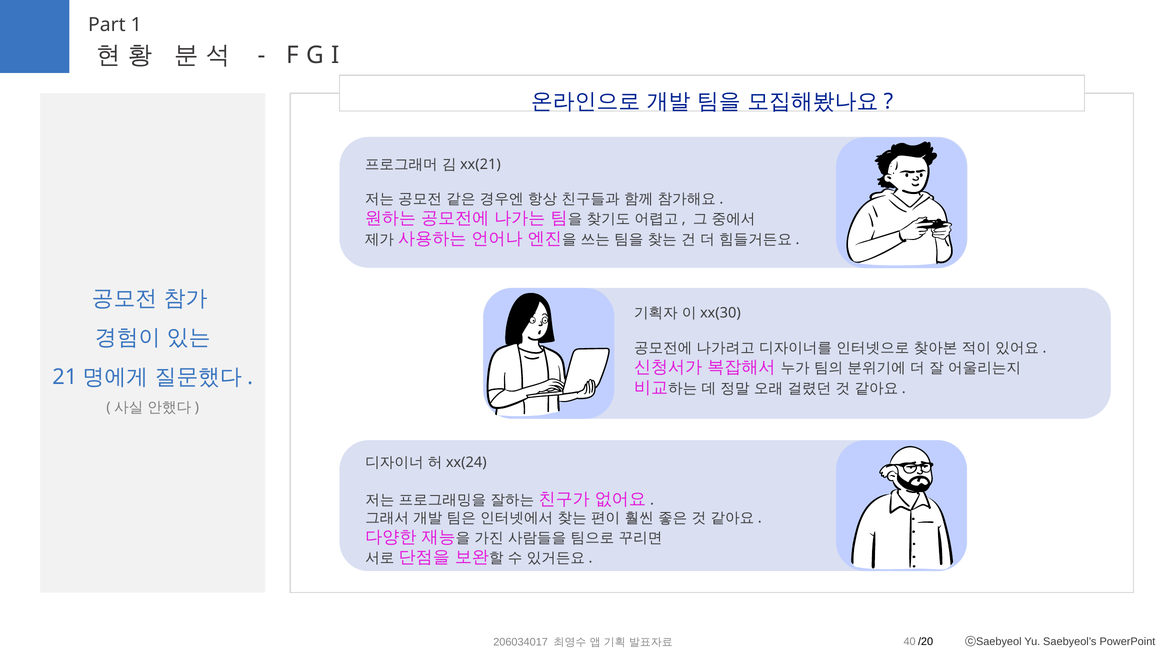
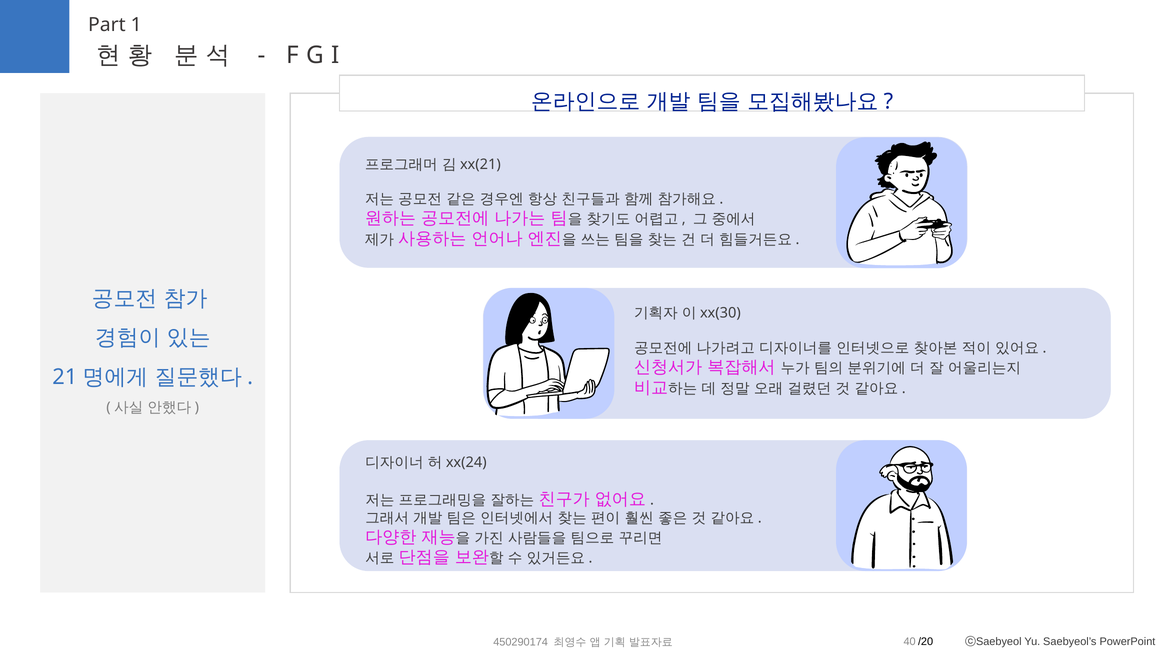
206034017: 206034017 -> 450290174
